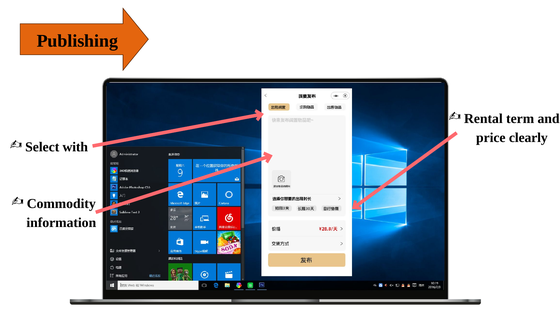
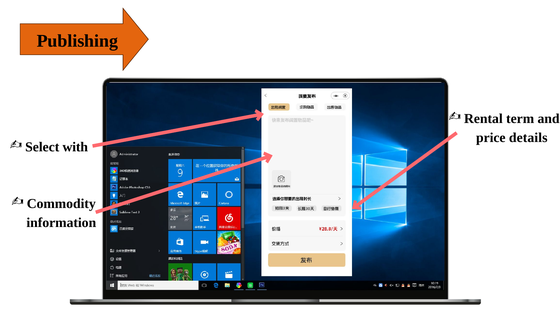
clearly: clearly -> details
